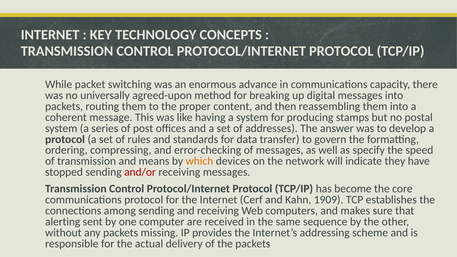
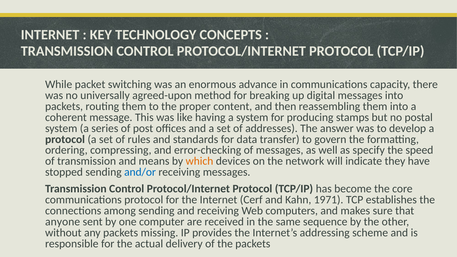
and/or colour: red -> blue
1909: 1909 -> 1971
alerting: alerting -> anyone
